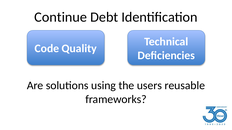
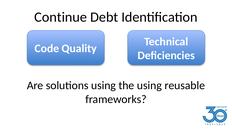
the users: users -> using
